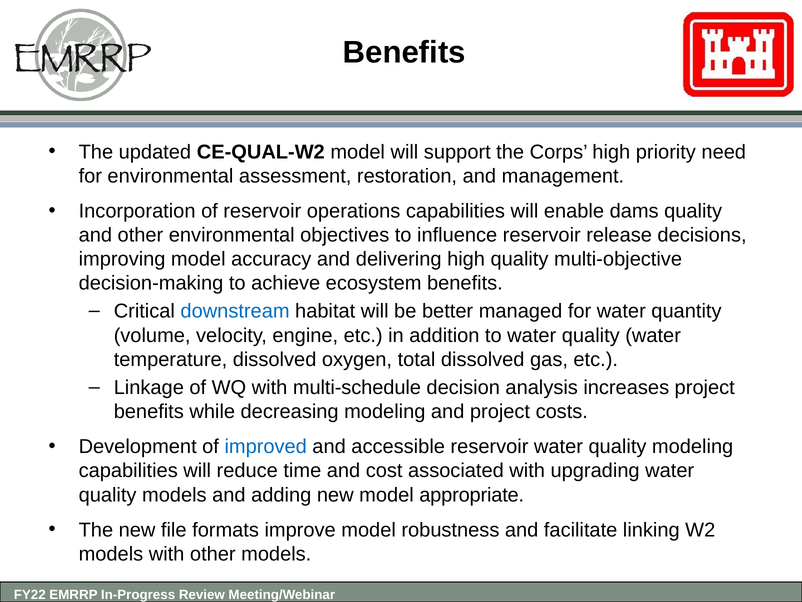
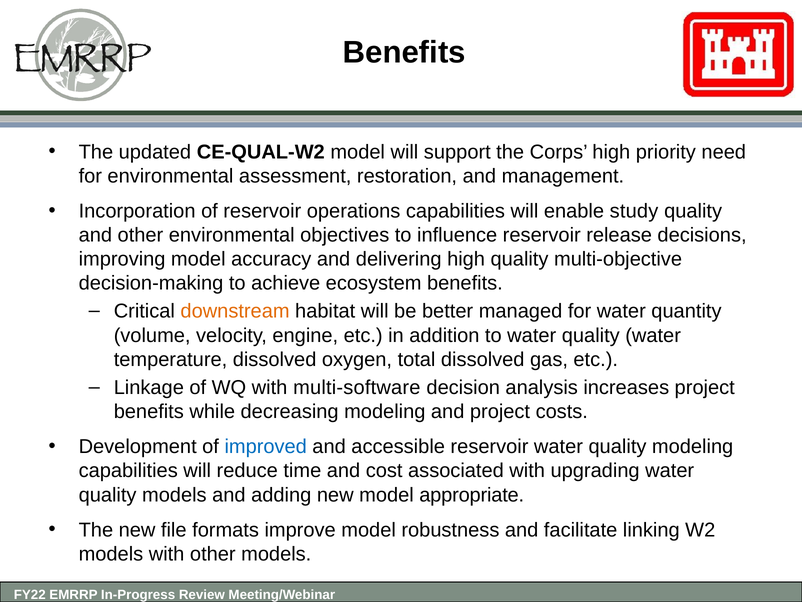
dams: dams -> study
downstream colour: blue -> orange
multi-schedule: multi-schedule -> multi-software
